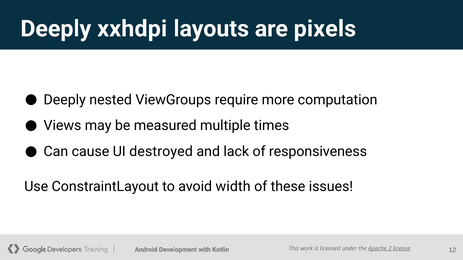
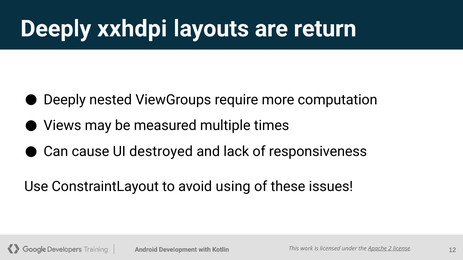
pixels: pixels -> return
width: width -> using
